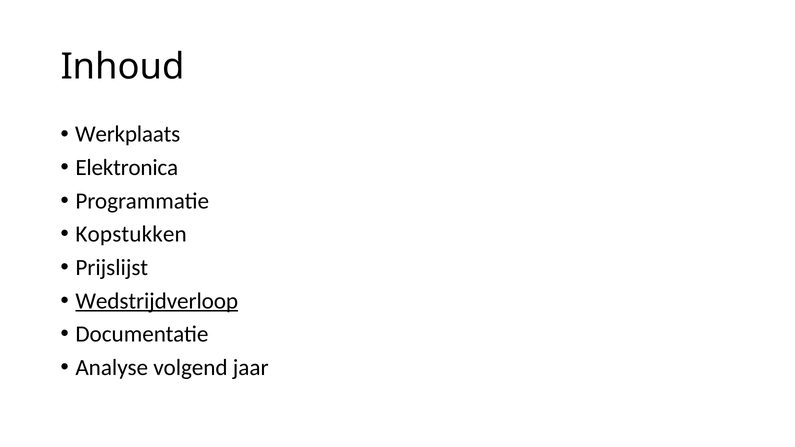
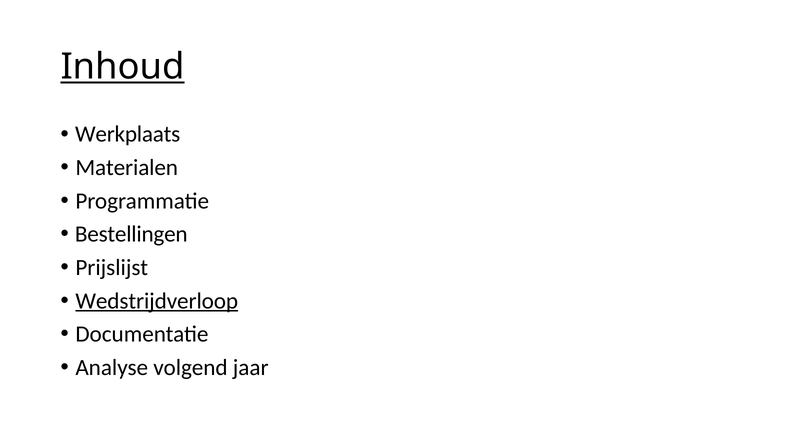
Inhoud underline: none -> present
Elektronica: Elektronica -> Materialen
Kopstukken: Kopstukken -> Bestellingen
